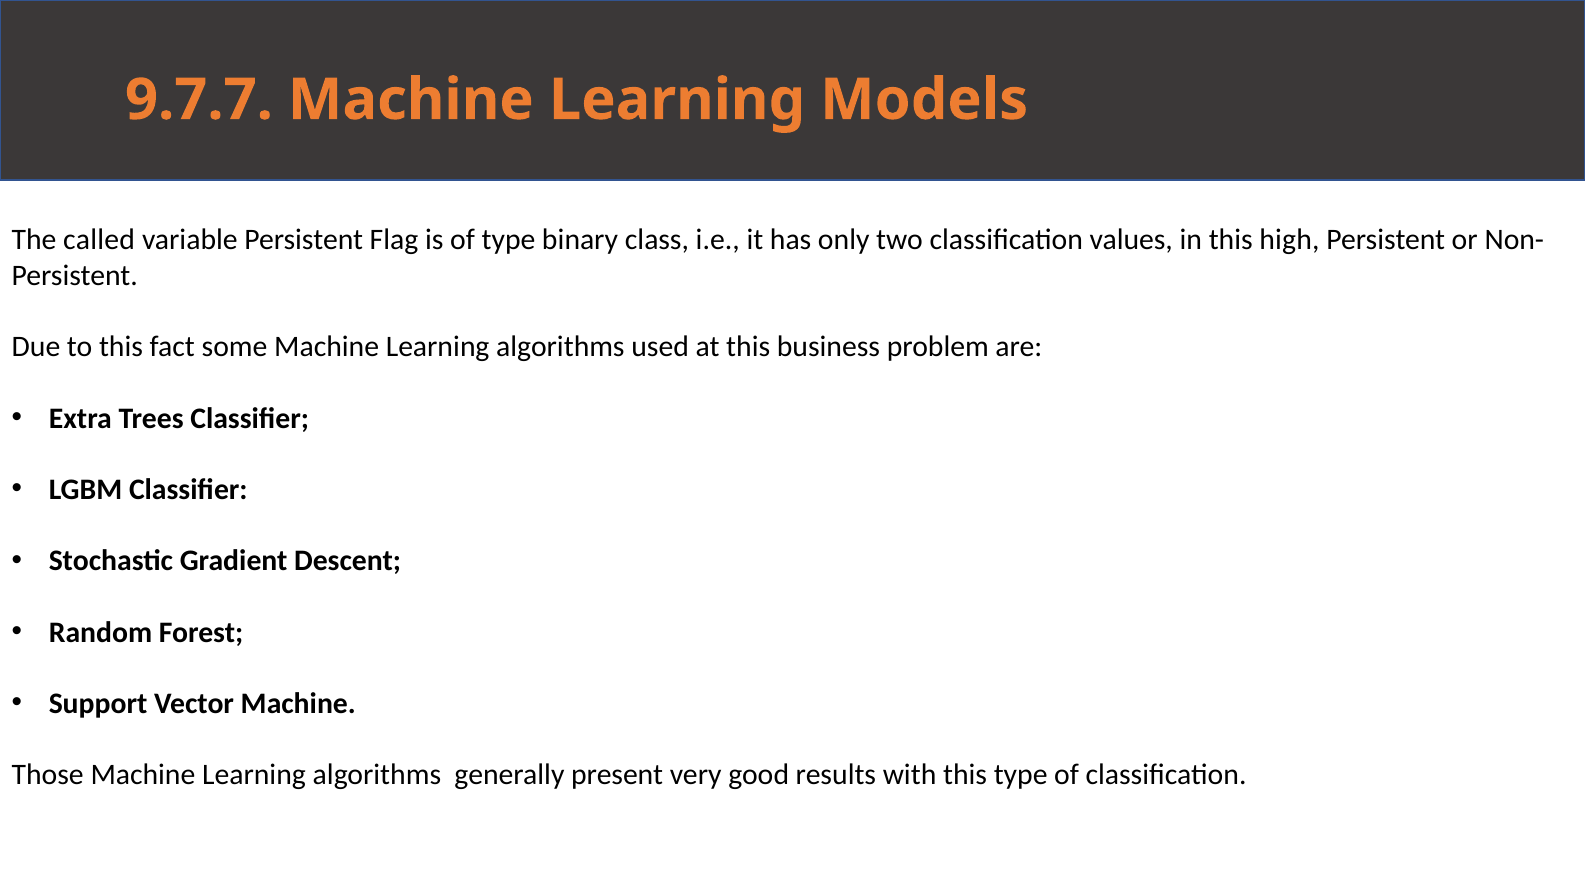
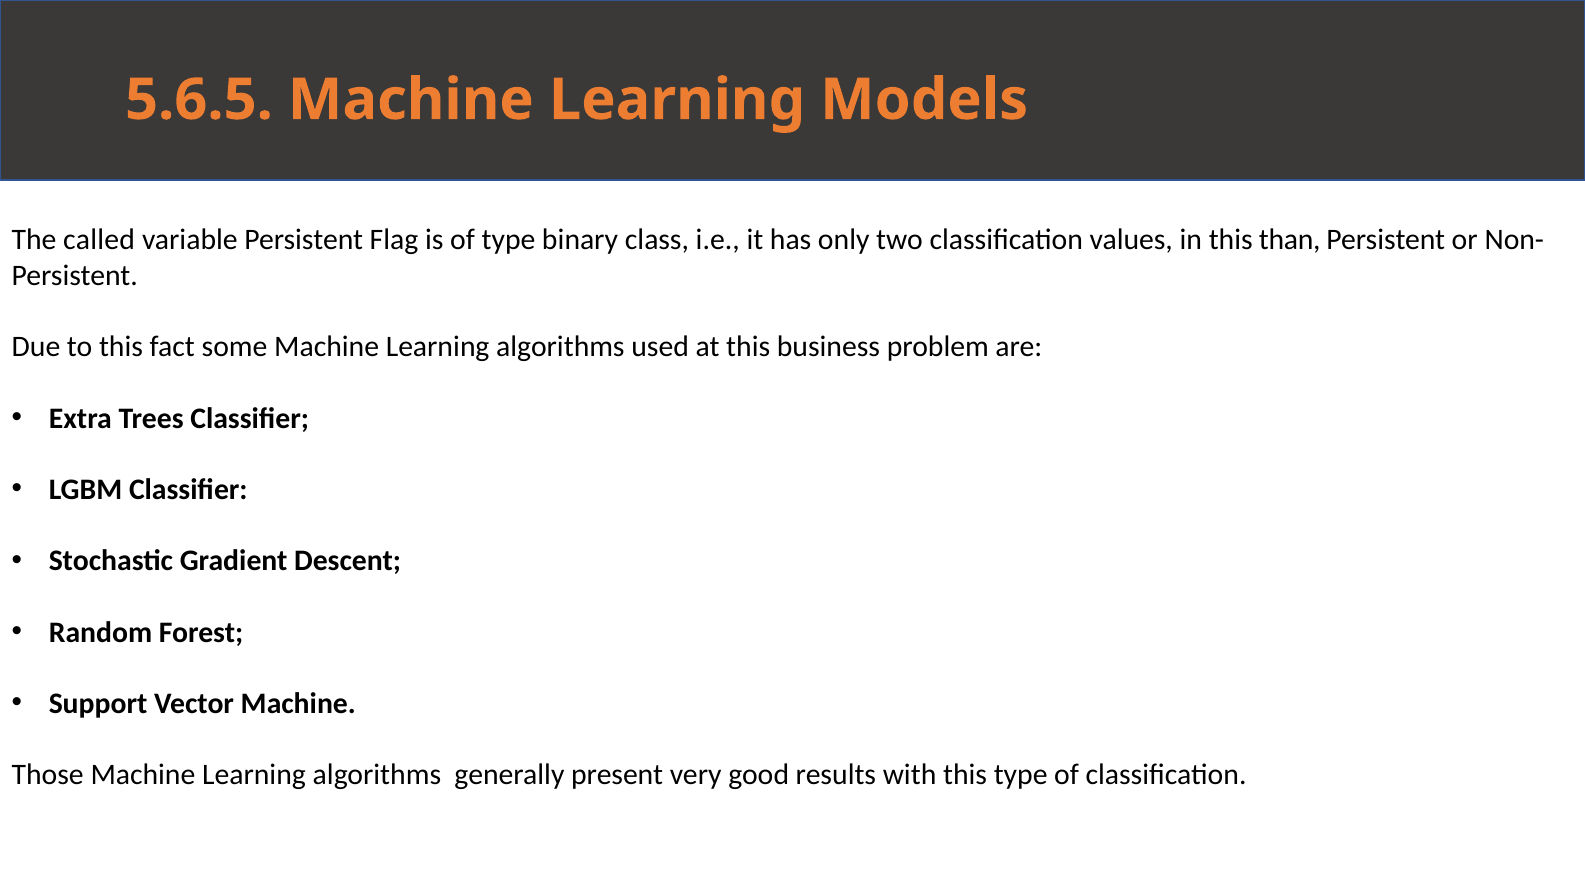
9.7.7: 9.7.7 -> 5.6.5
high: high -> than
